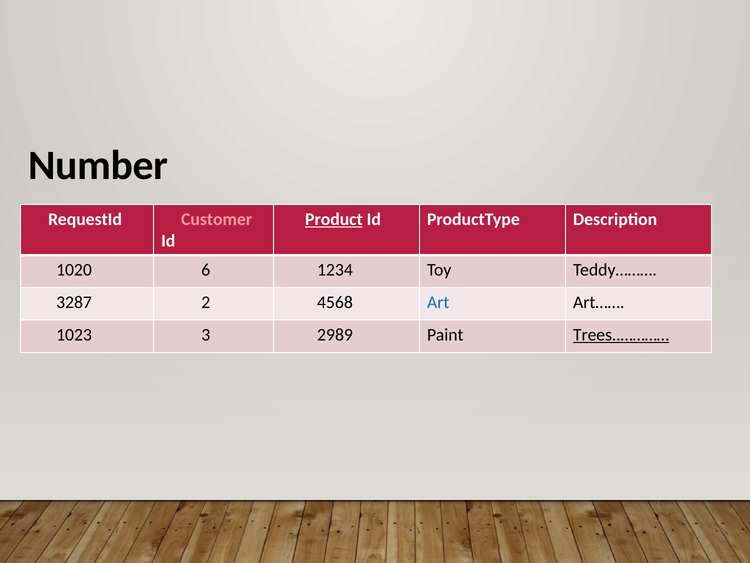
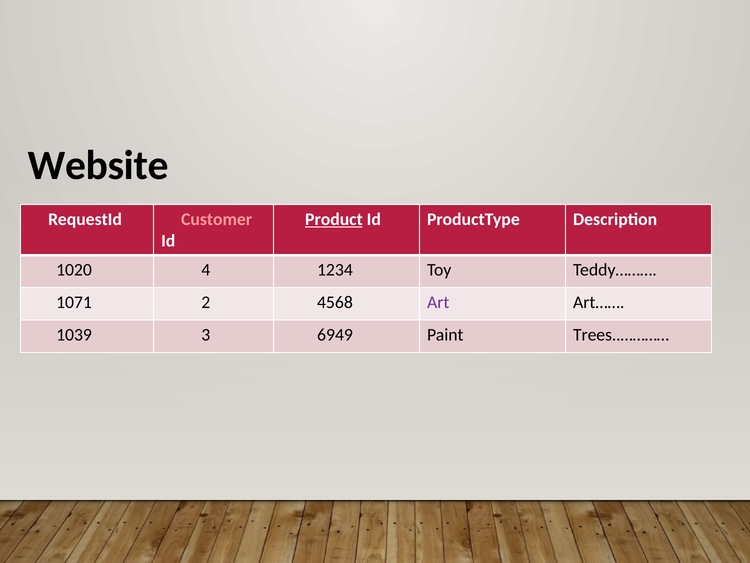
Number: Number -> Website
6: 6 -> 4
3287: 3287 -> 1071
Art colour: blue -> purple
1023: 1023 -> 1039
2989: 2989 -> 6949
Trees..………… underline: present -> none
